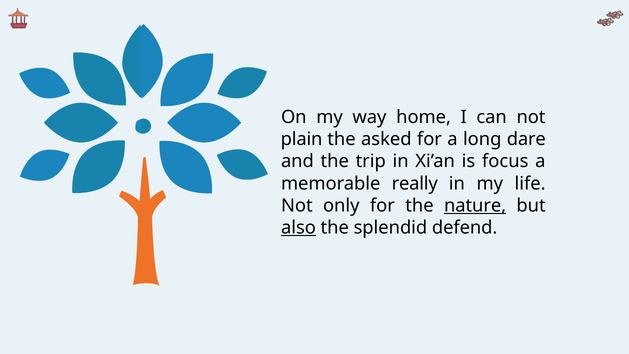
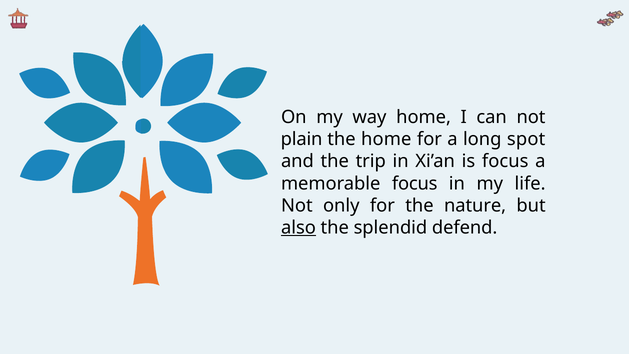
the asked: asked -> home
dare: dare -> spot
memorable really: really -> focus
nature underline: present -> none
